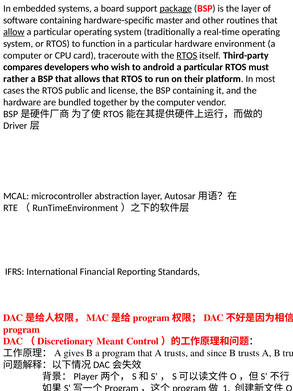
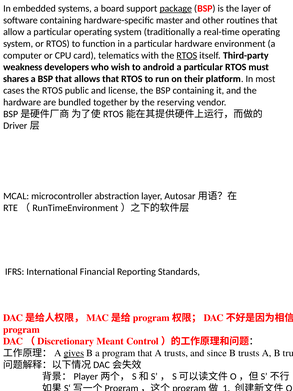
allow underline: present -> none
traceroute: traceroute -> telematics
compares: compares -> weakness
rather: rather -> shares
the computer: computer -> reserving
gives underline: none -> present
